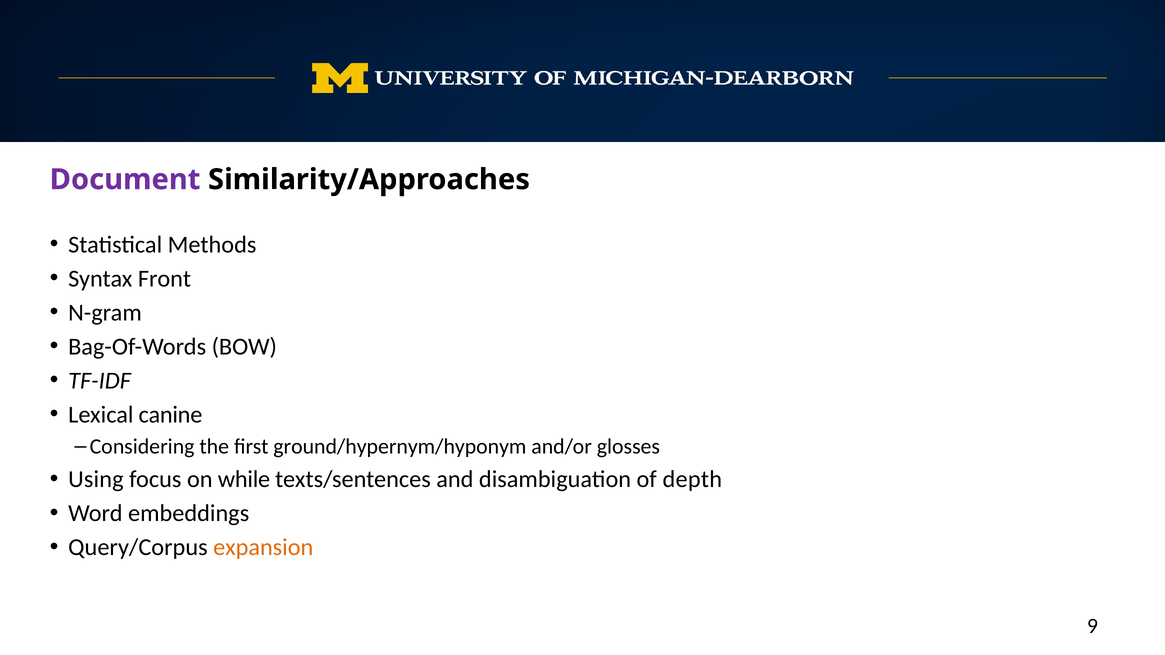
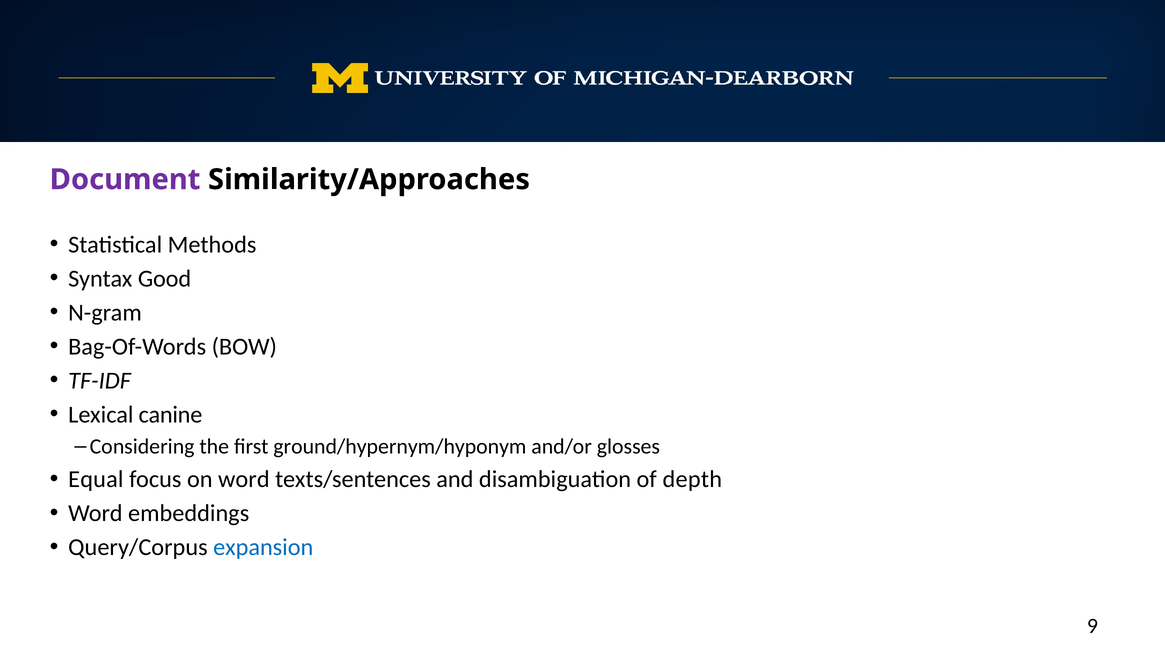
Front: Front -> Good
Using: Using -> Equal
on while: while -> word
expansion colour: orange -> blue
